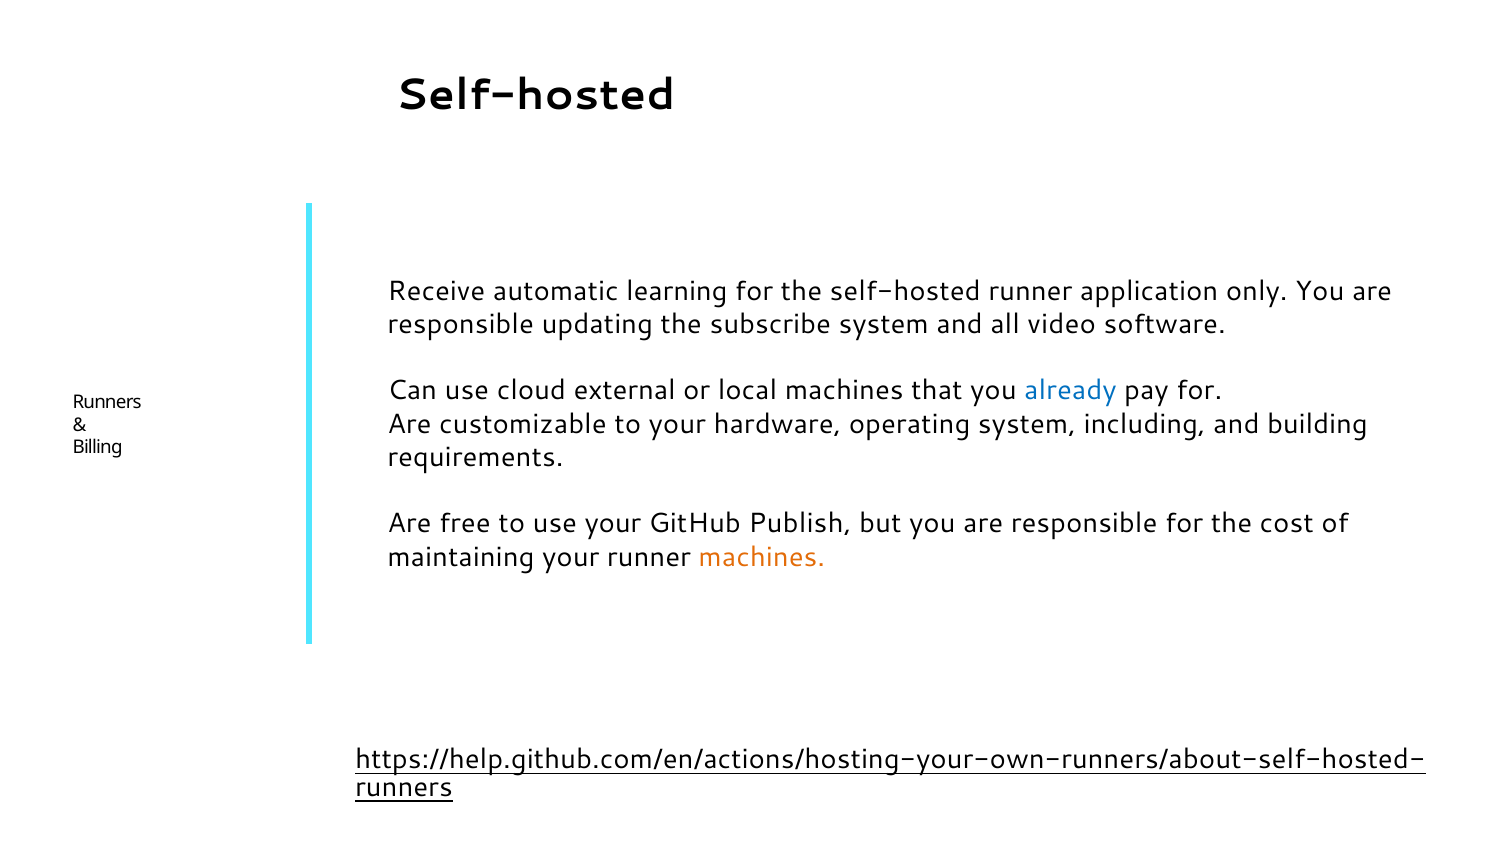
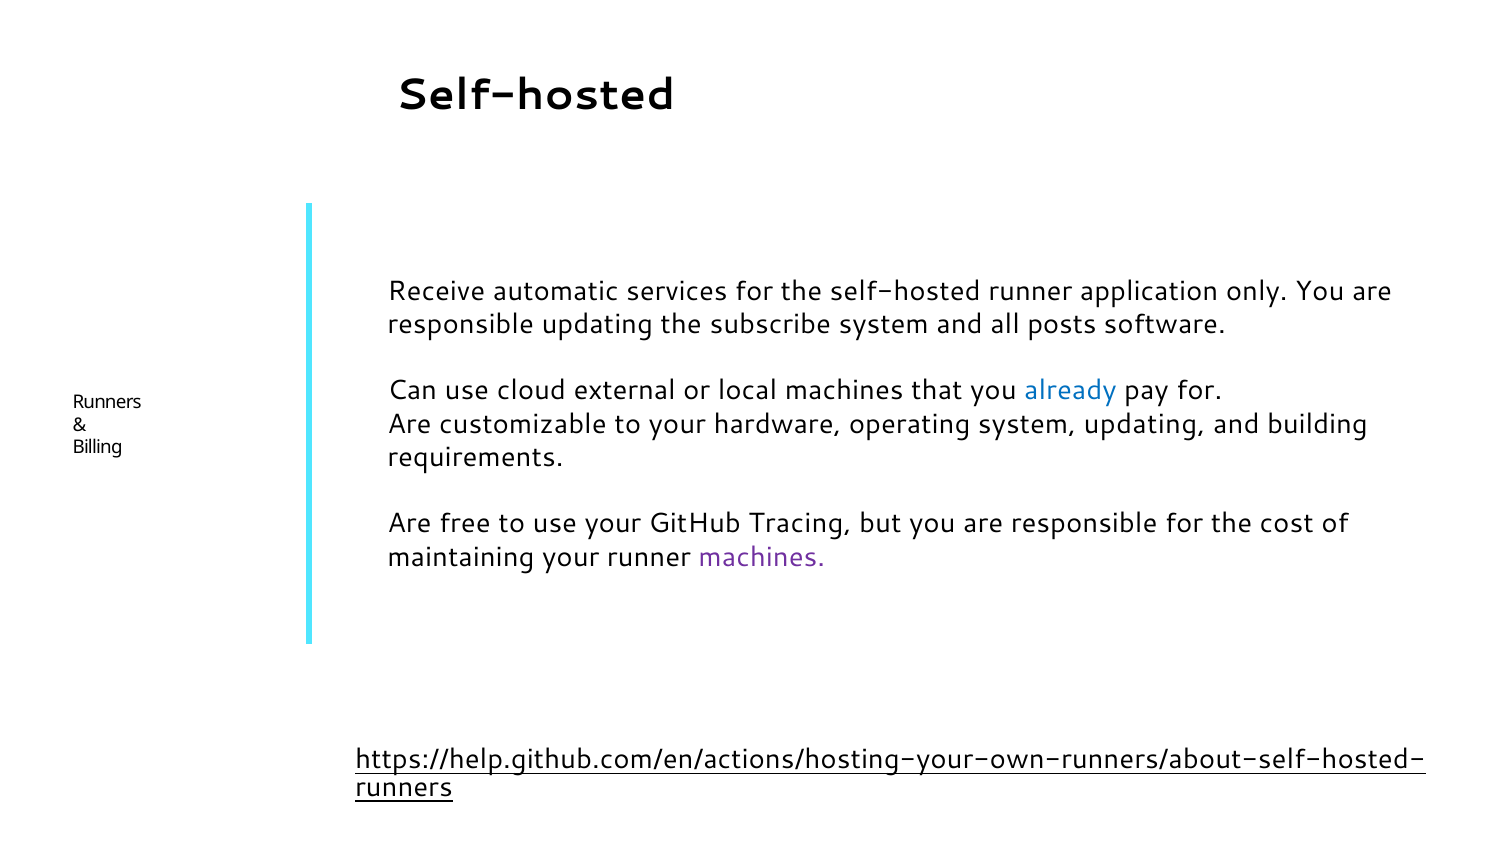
learning: learning -> services
video: video -> posts
system including: including -> updating
Publish: Publish -> Tracing
machines at (762, 557) colour: orange -> purple
